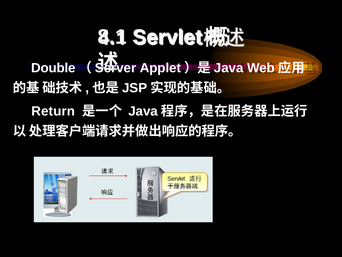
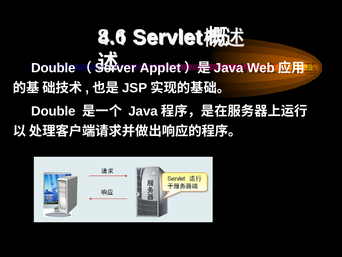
8.1: 8.1 -> 8.6
Return at (53, 111): Return -> Double
